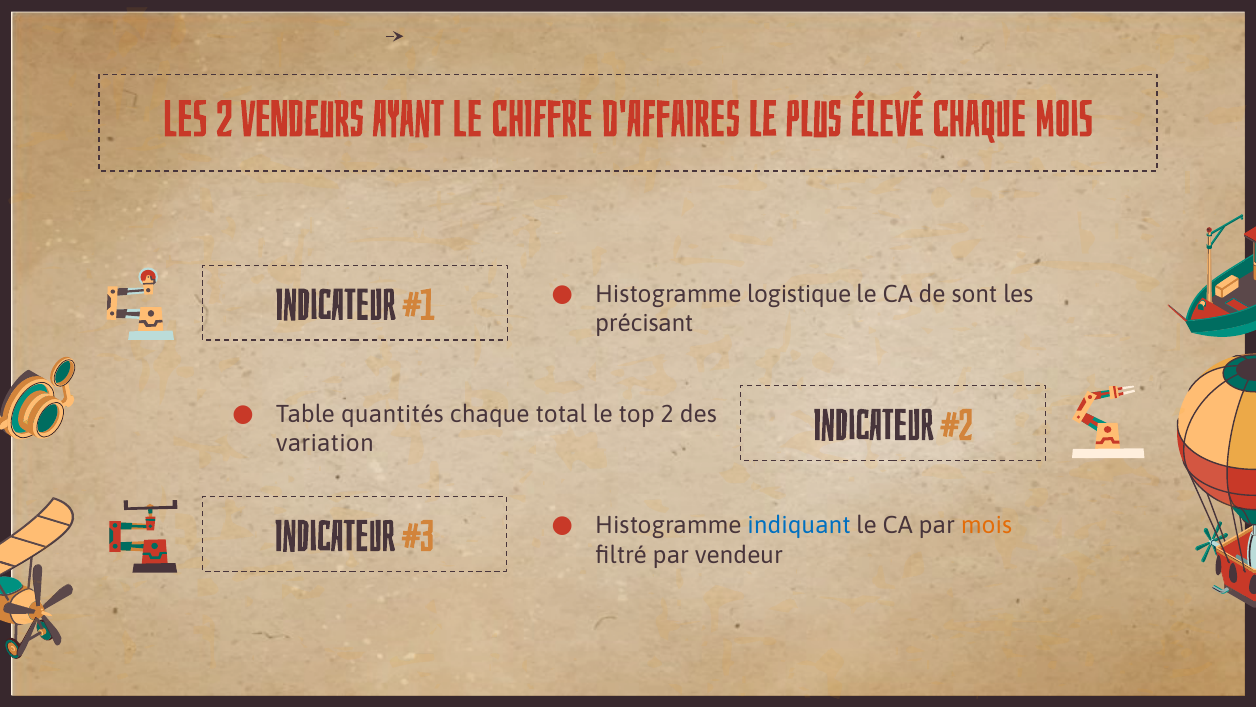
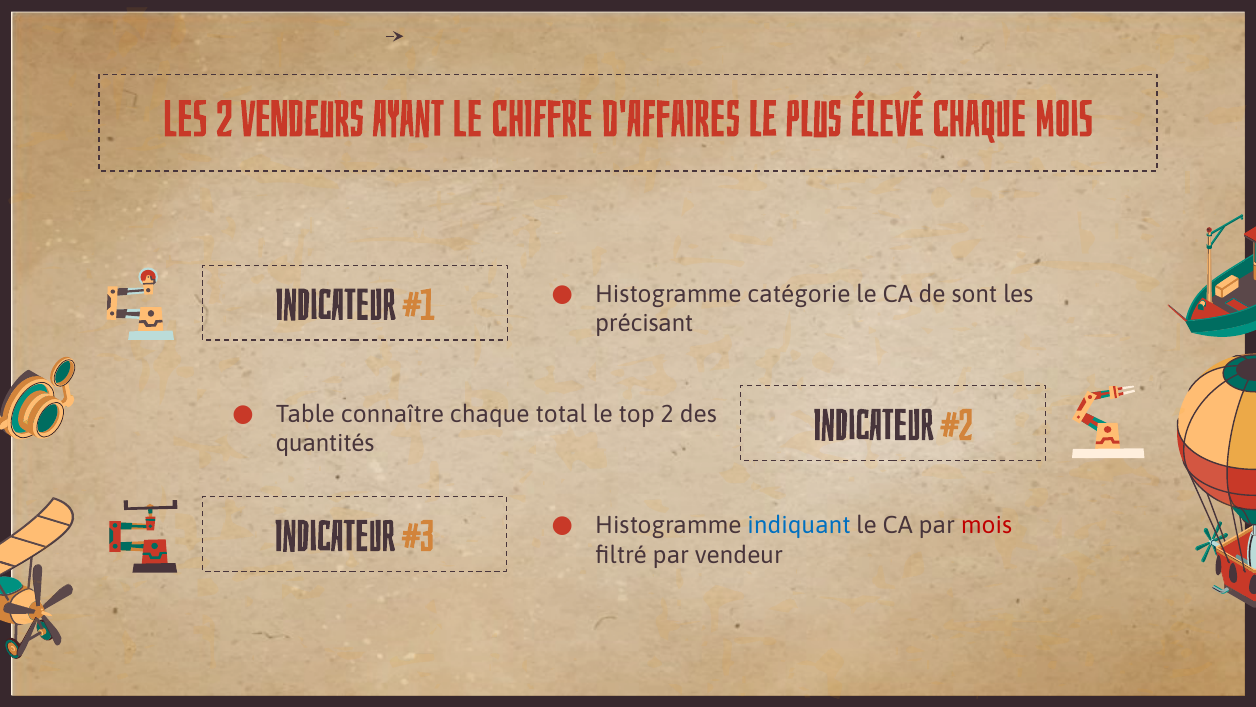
logistique: logistique -> catégorie
quantités: quantités -> connaître
variation: variation -> quantités
mois at (987, 525) colour: orange -> red
